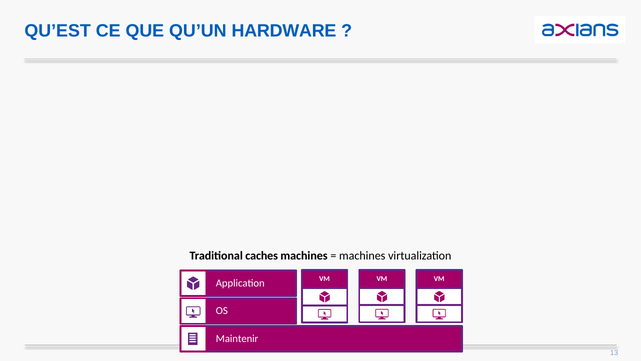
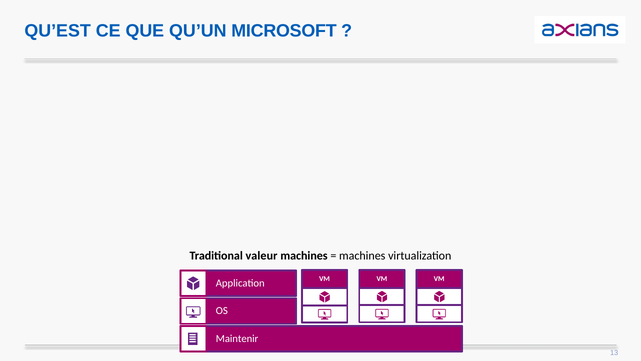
HARDWARE: HARDWARE -> MICROSOFT
caches: caches -> valeur
